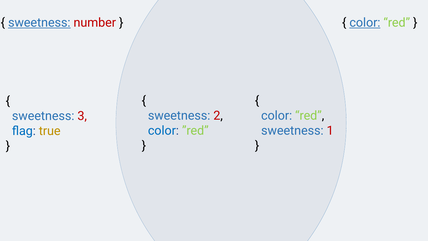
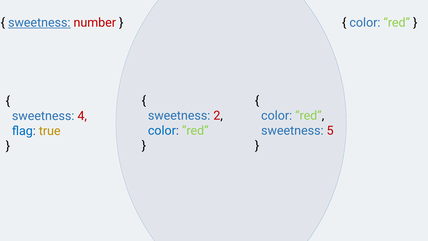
color at (365, 23) underline: present -> none
3: 3 -> 4
1: 1 -> 5
